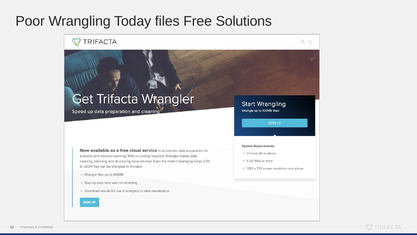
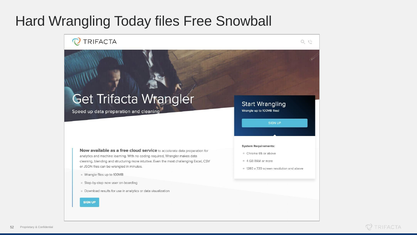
Poor: Poor -> Hard
Solutions: Solutions -> Snowball
